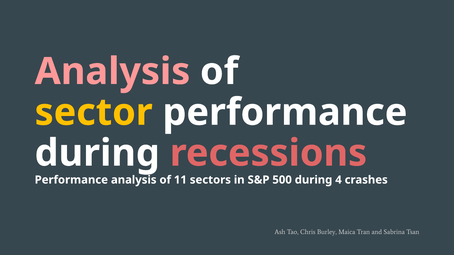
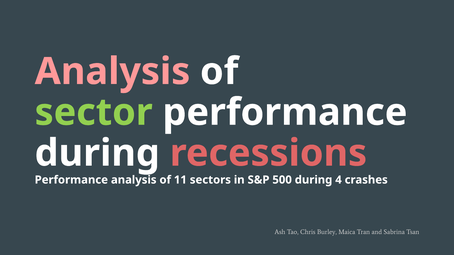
sector colour: yellow -> light green
